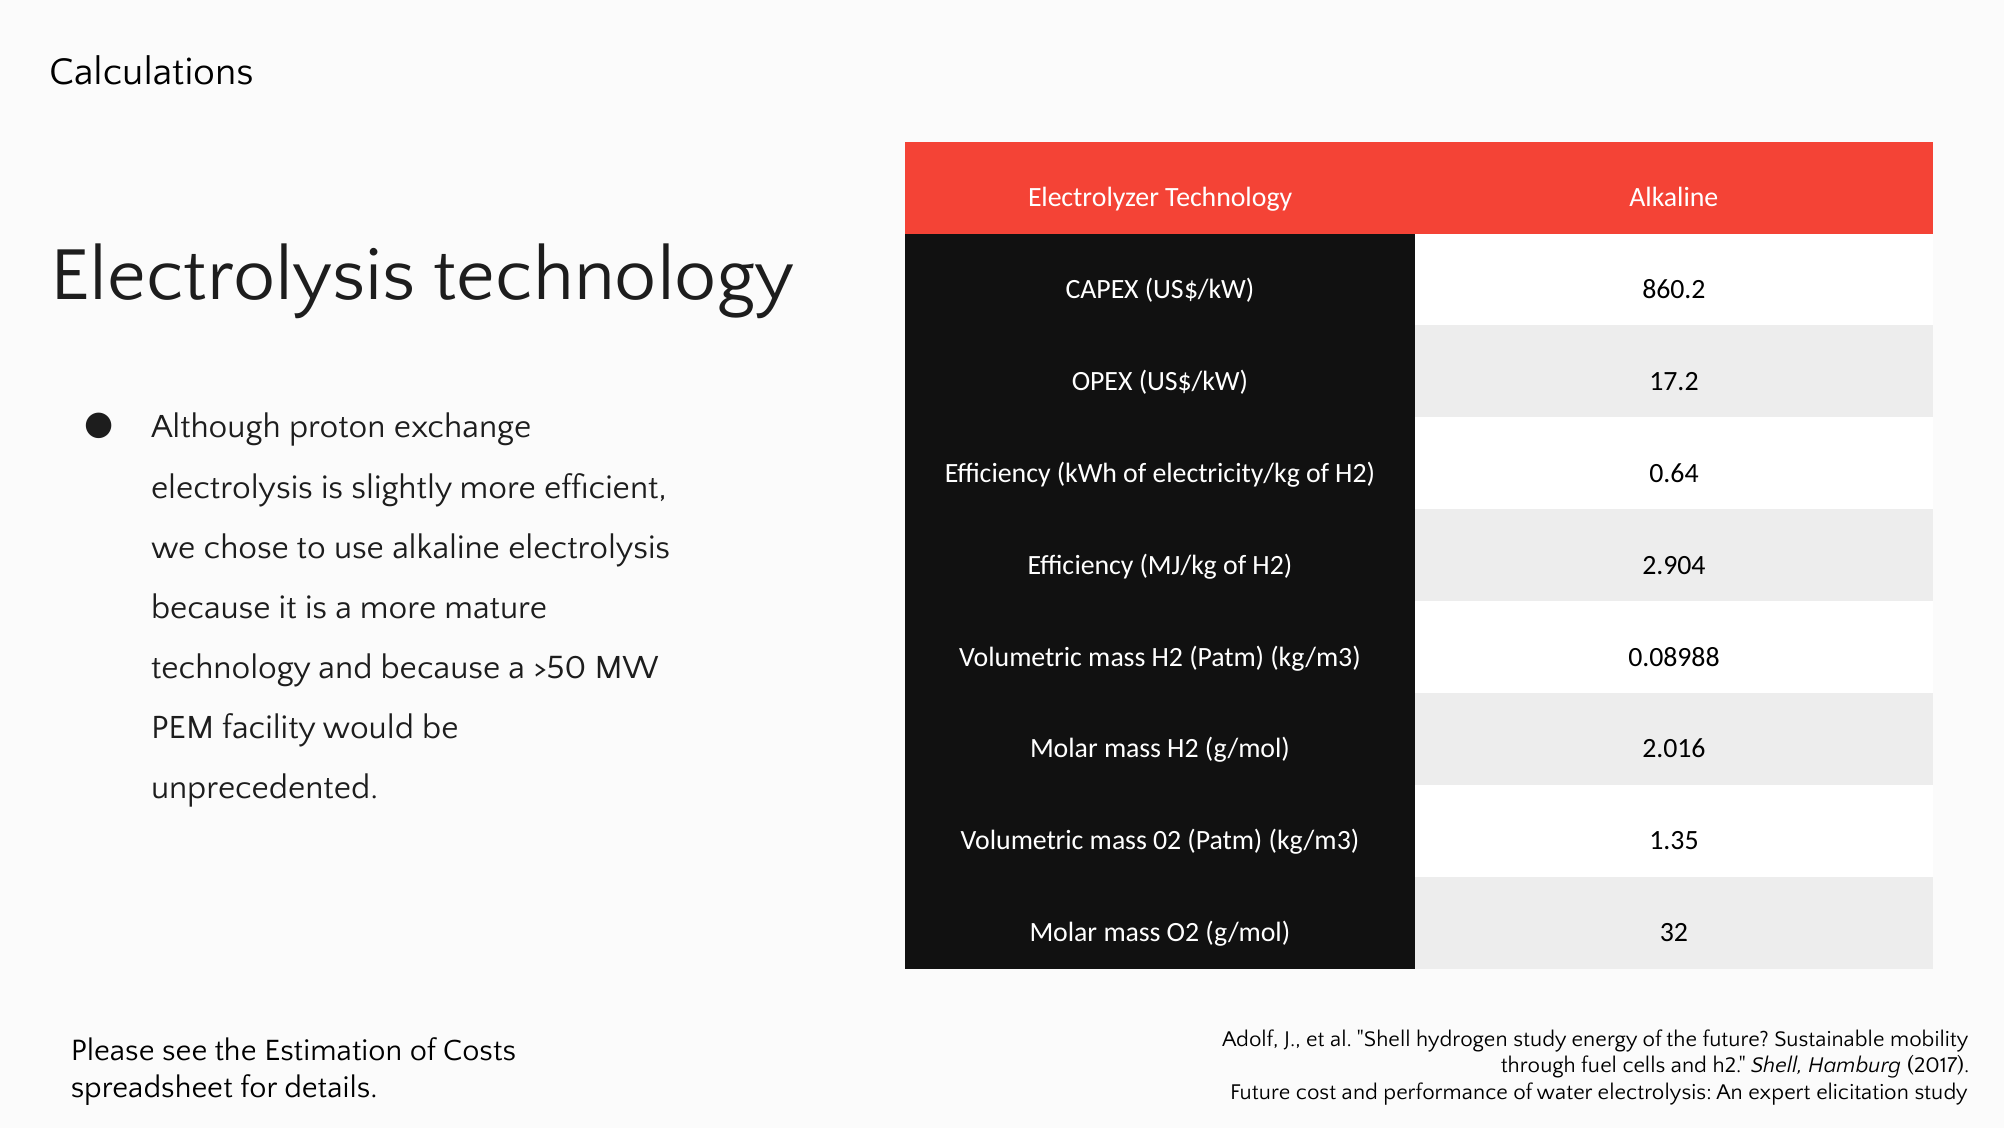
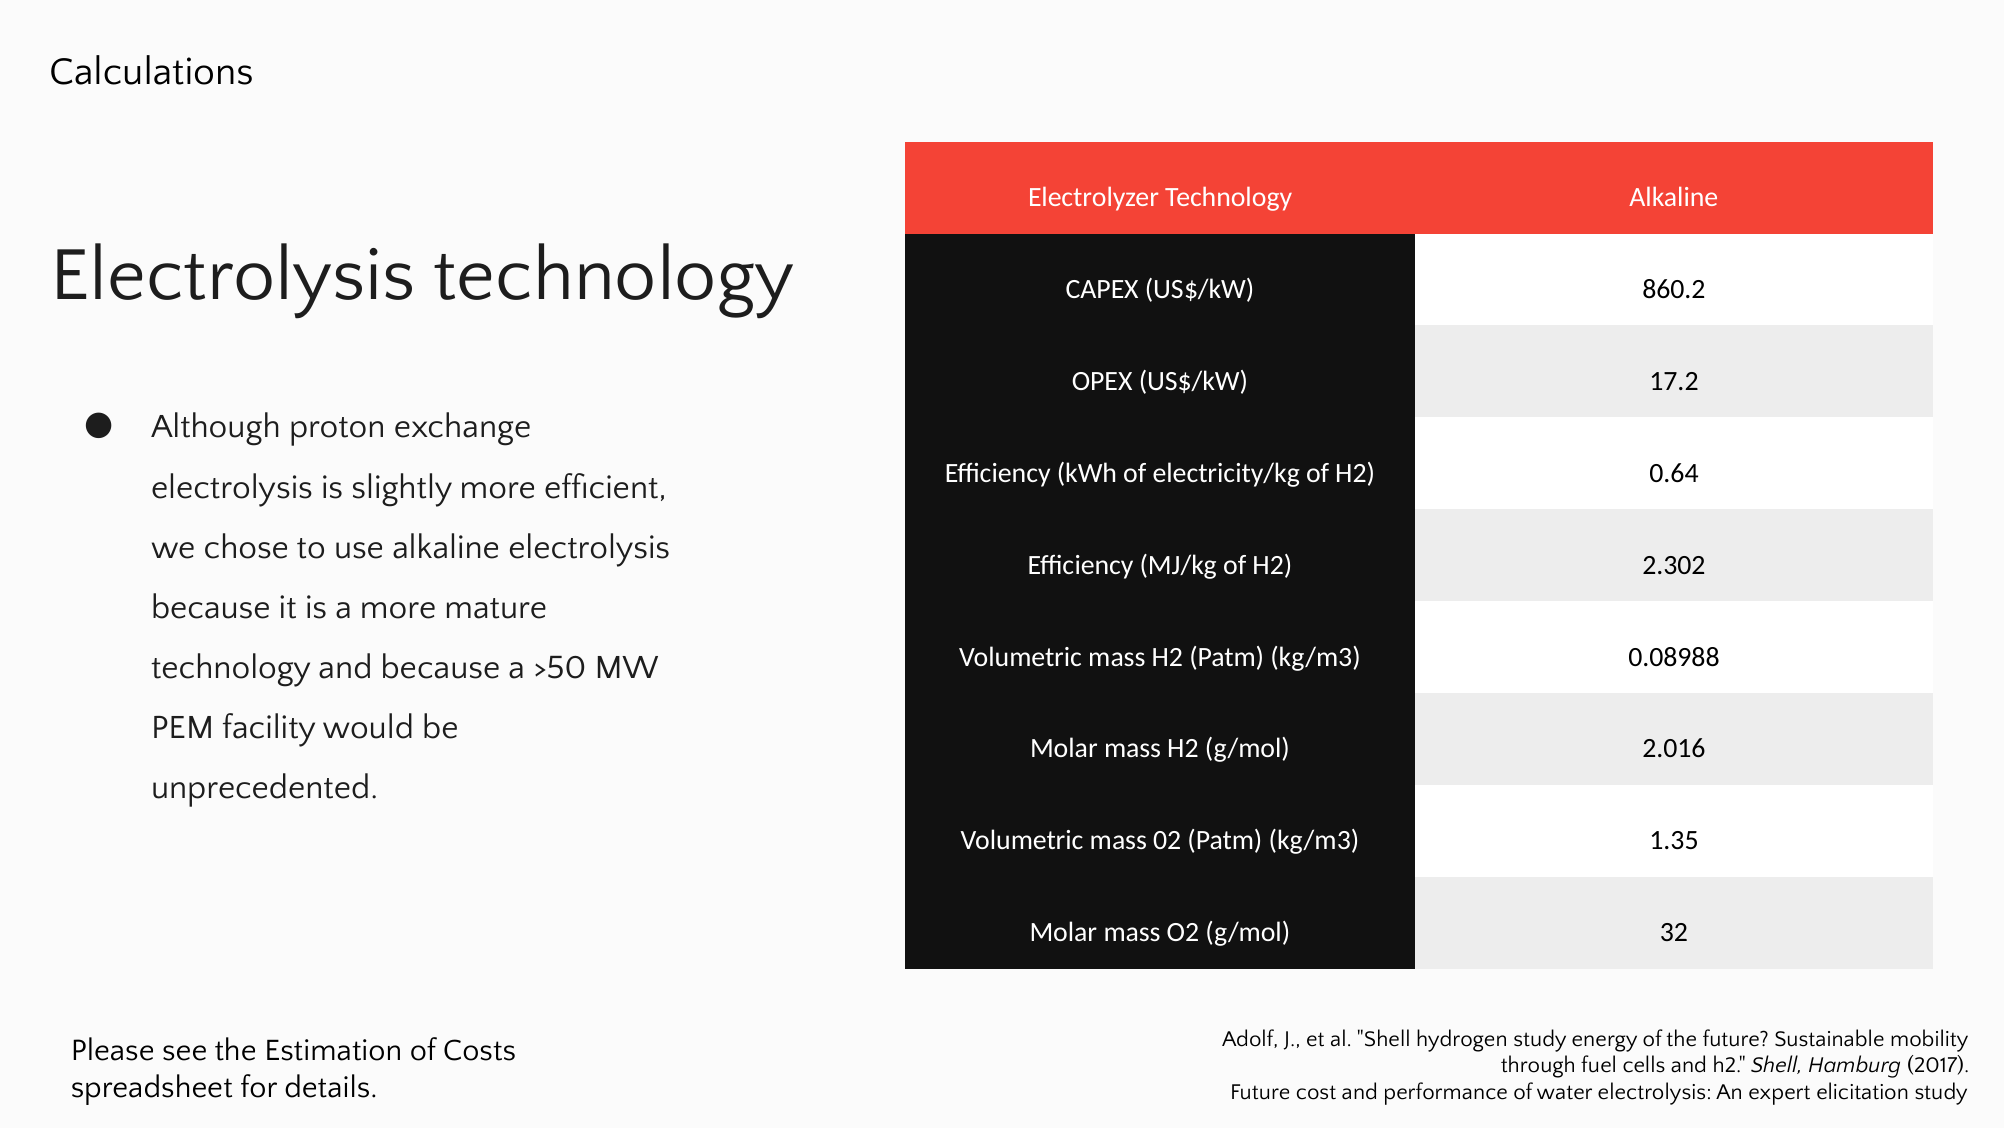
2.904: 2.904 -> 2.302
